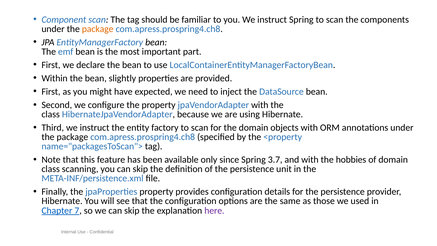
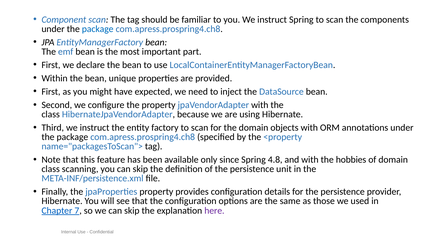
package at (98, 29) colour: orange -> blue
slightly: slightly -> unique
3.7: 3.7 -> 4.8
